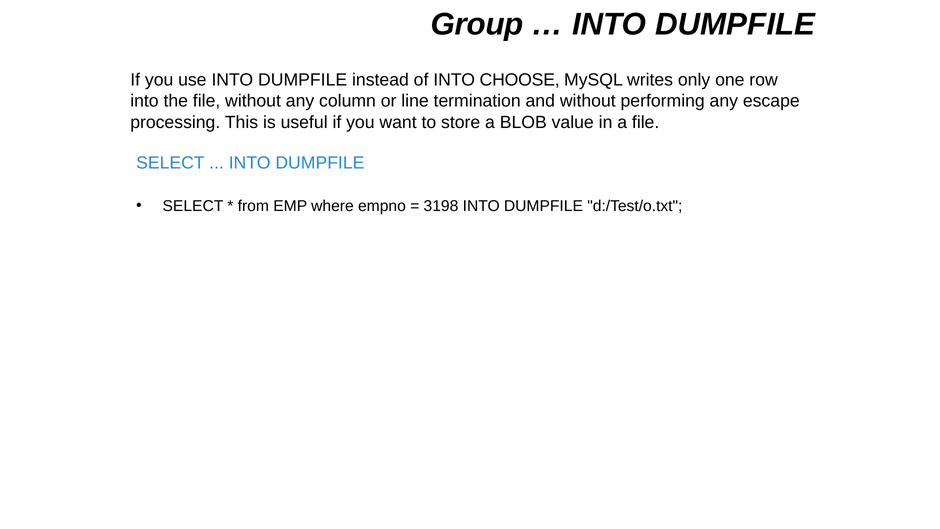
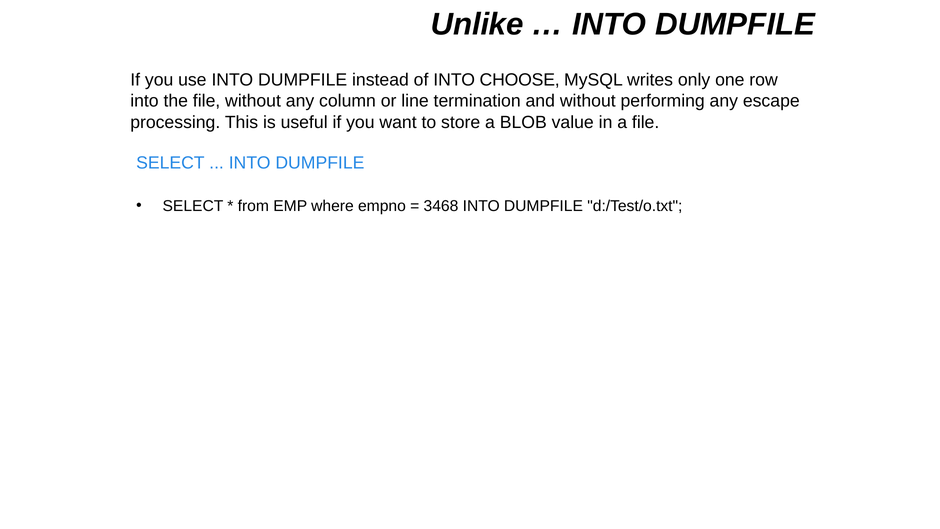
Group: Group -> Unlike
3198: 3198 -> 3468
